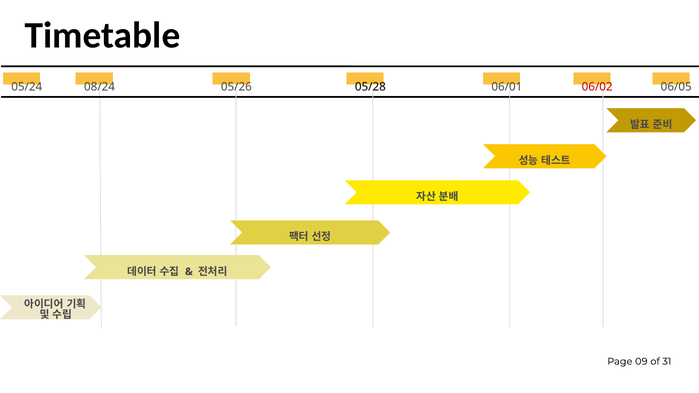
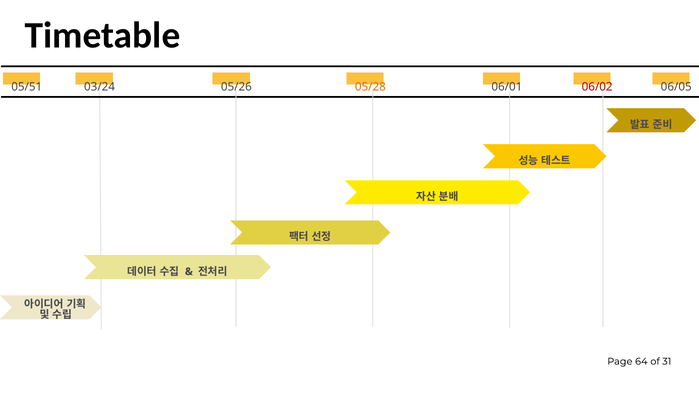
05/24: 05/24 -> 05/51
08/24: 08/24 -> 03/24
05/28 colour: black -> orange
09: 09 -> 64
